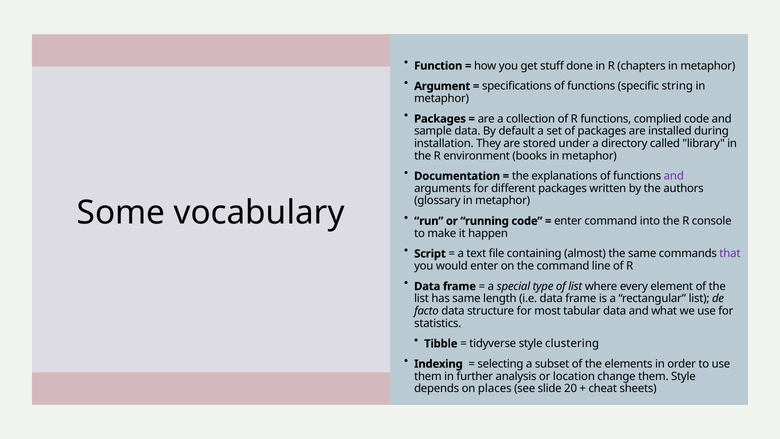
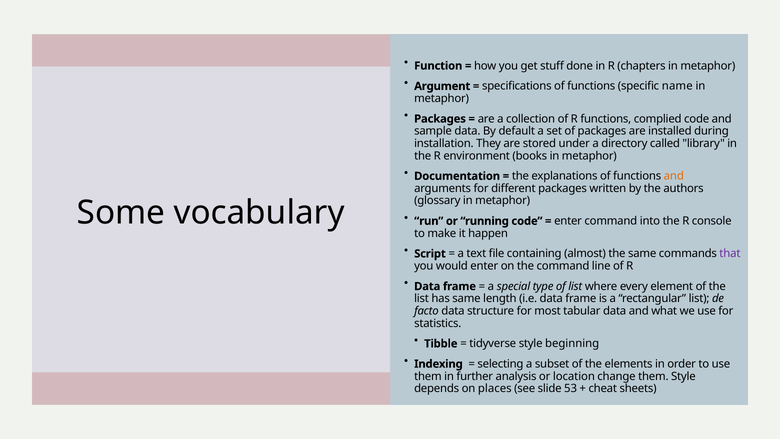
string: string -> name
and at (674, 176) colour: purple -> orange
clustering: clustering -> beginning
20: 20 -> 53
